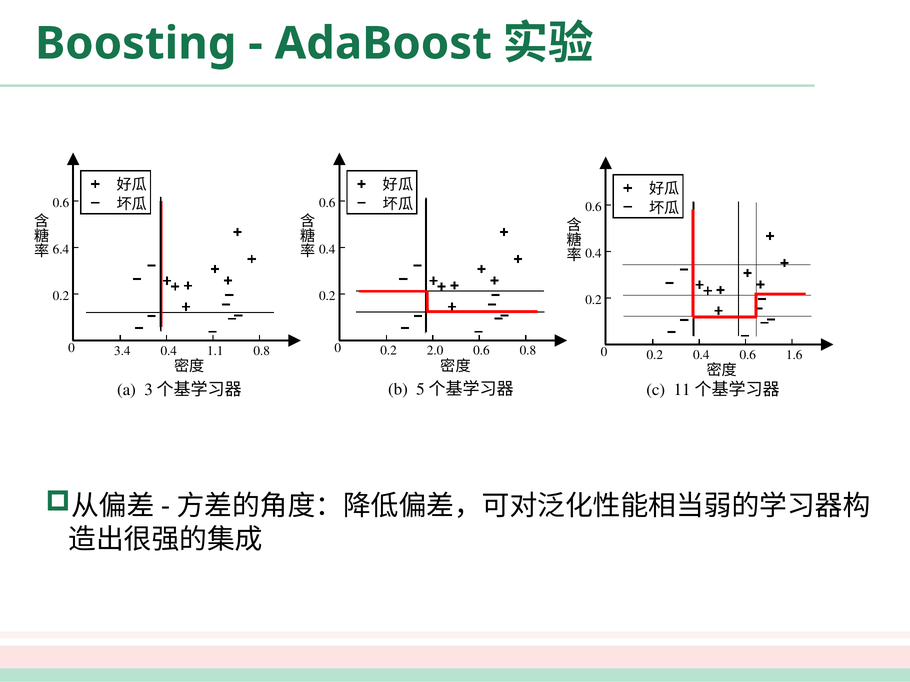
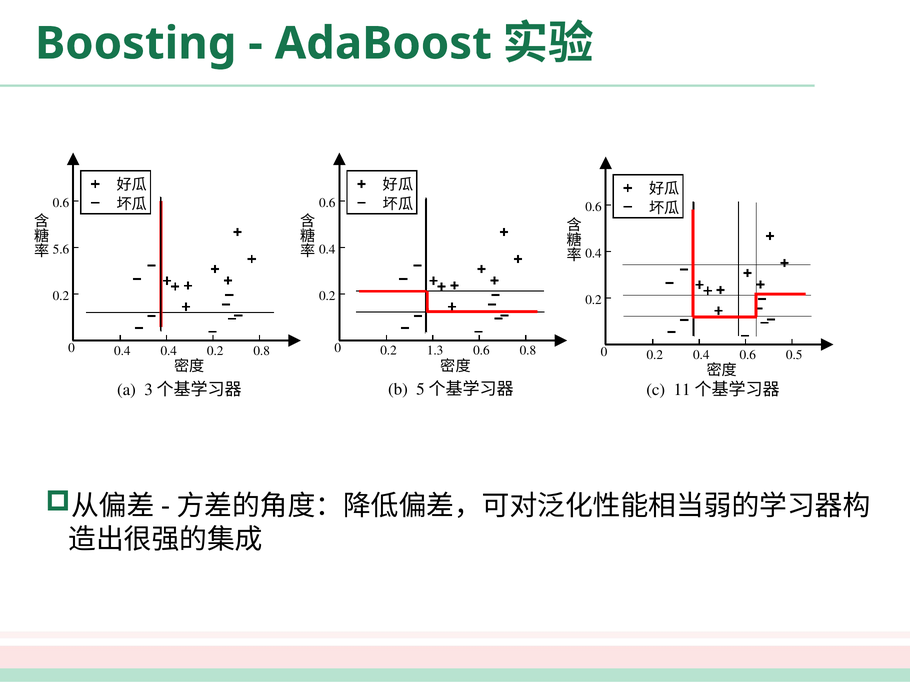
6.4: 6.4 -> 5.6
0 3.4: 3.4 -> 0.4
0.4 1.1: 1.1 -> 0.2
2.0: 2.0 -> 1.3
1.6: 1.6 -> 0.5
